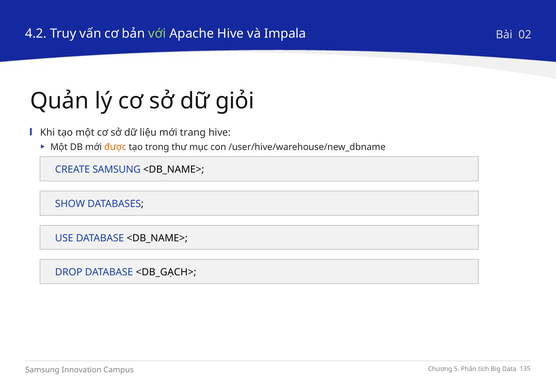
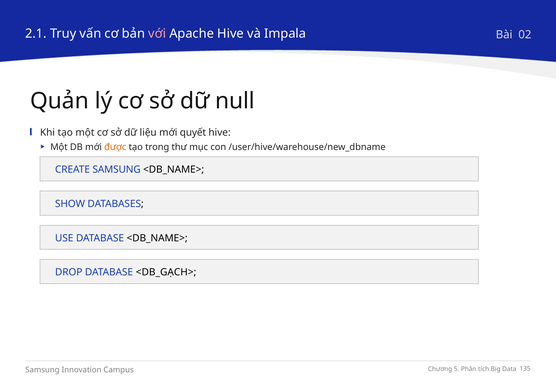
4.2: 4.2 -> 2.1
với colour: light green -> pink
giỏi: giỏi -> null
trang: trang -> quyết
